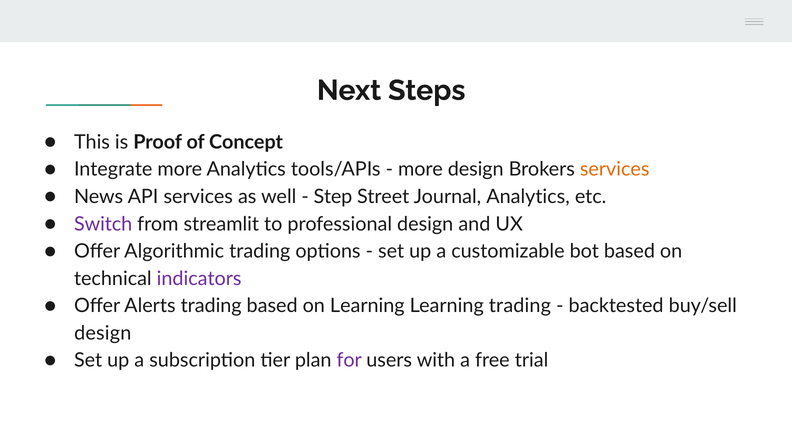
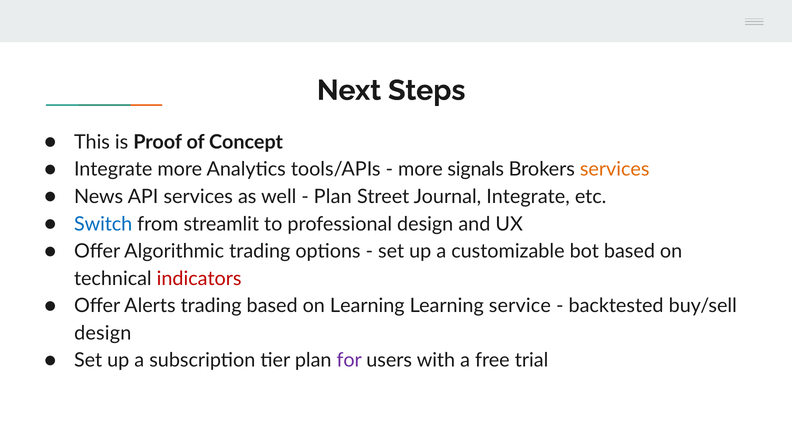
more design: design -> signals
Step at (333, 197): Step -> Plan
Journal Analytics: Analytics -> Integrate
Switch colour: purple -> blue
indicators colour: purple -> red
Learning trading: trading -> service
